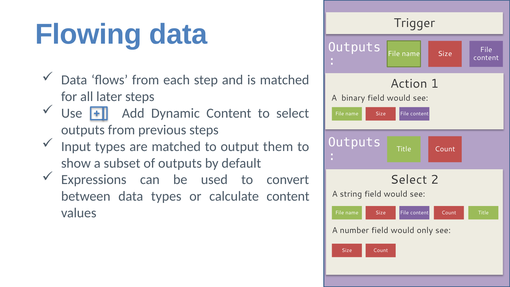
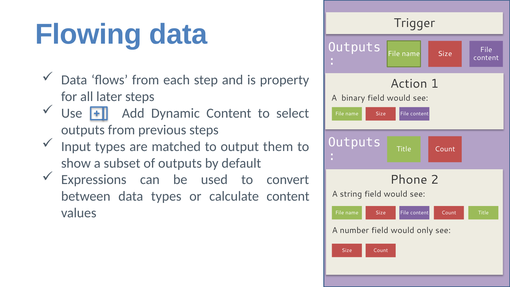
is matched: matched -> property
Select at (409, 180): Select -> Phone
